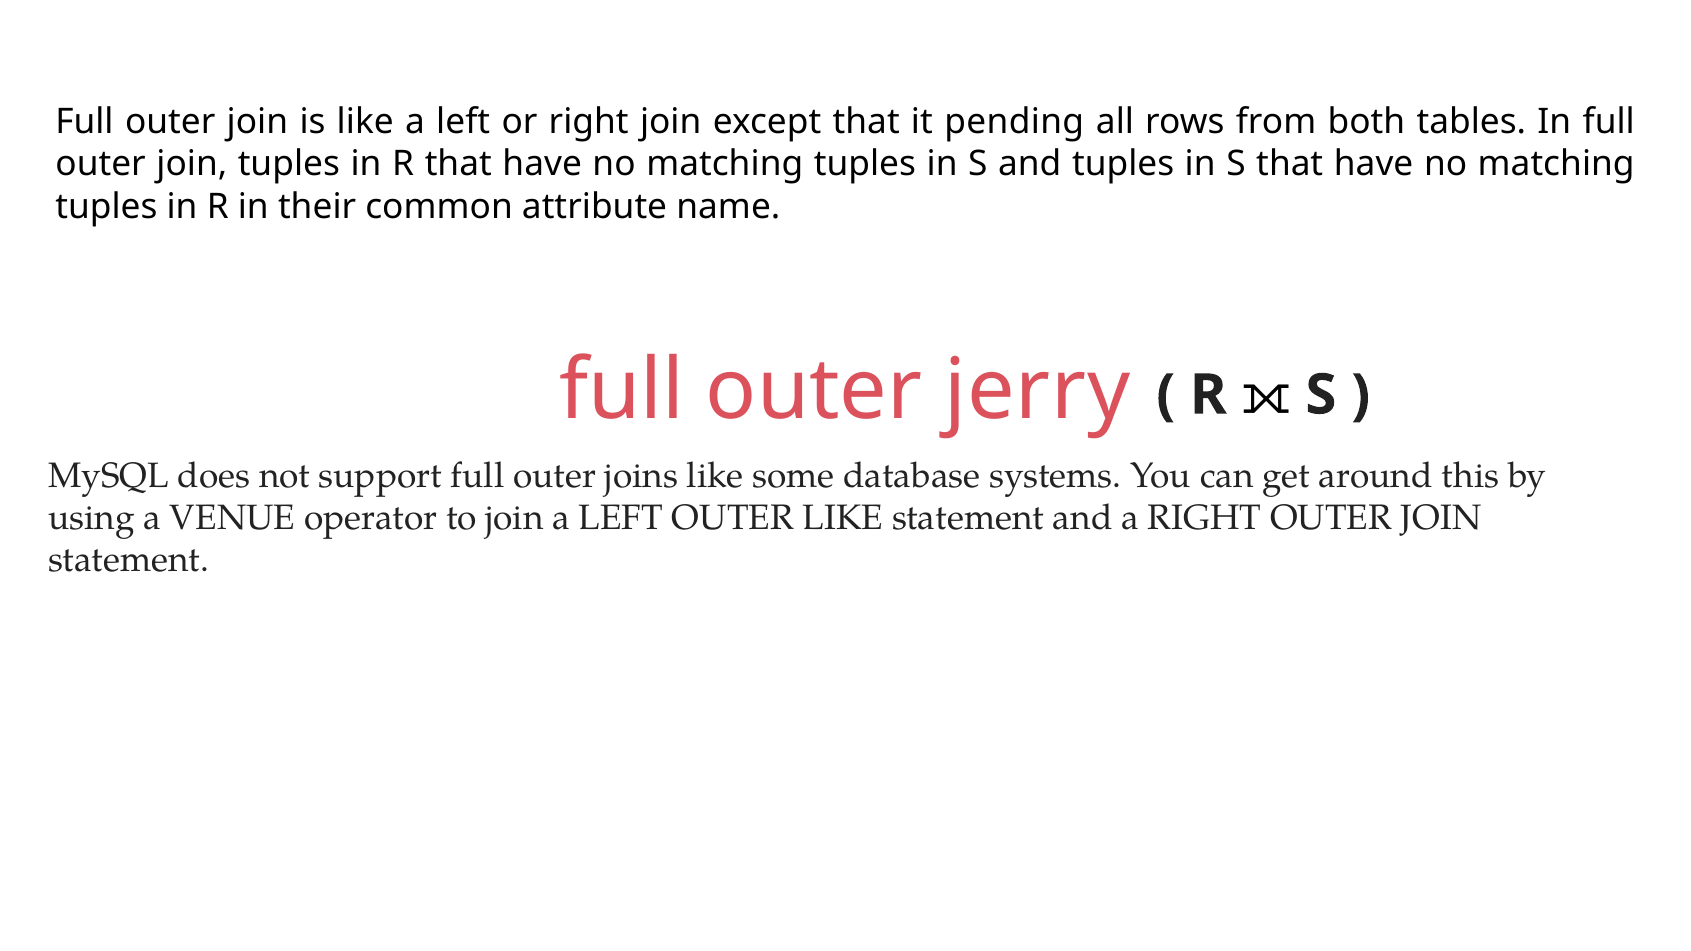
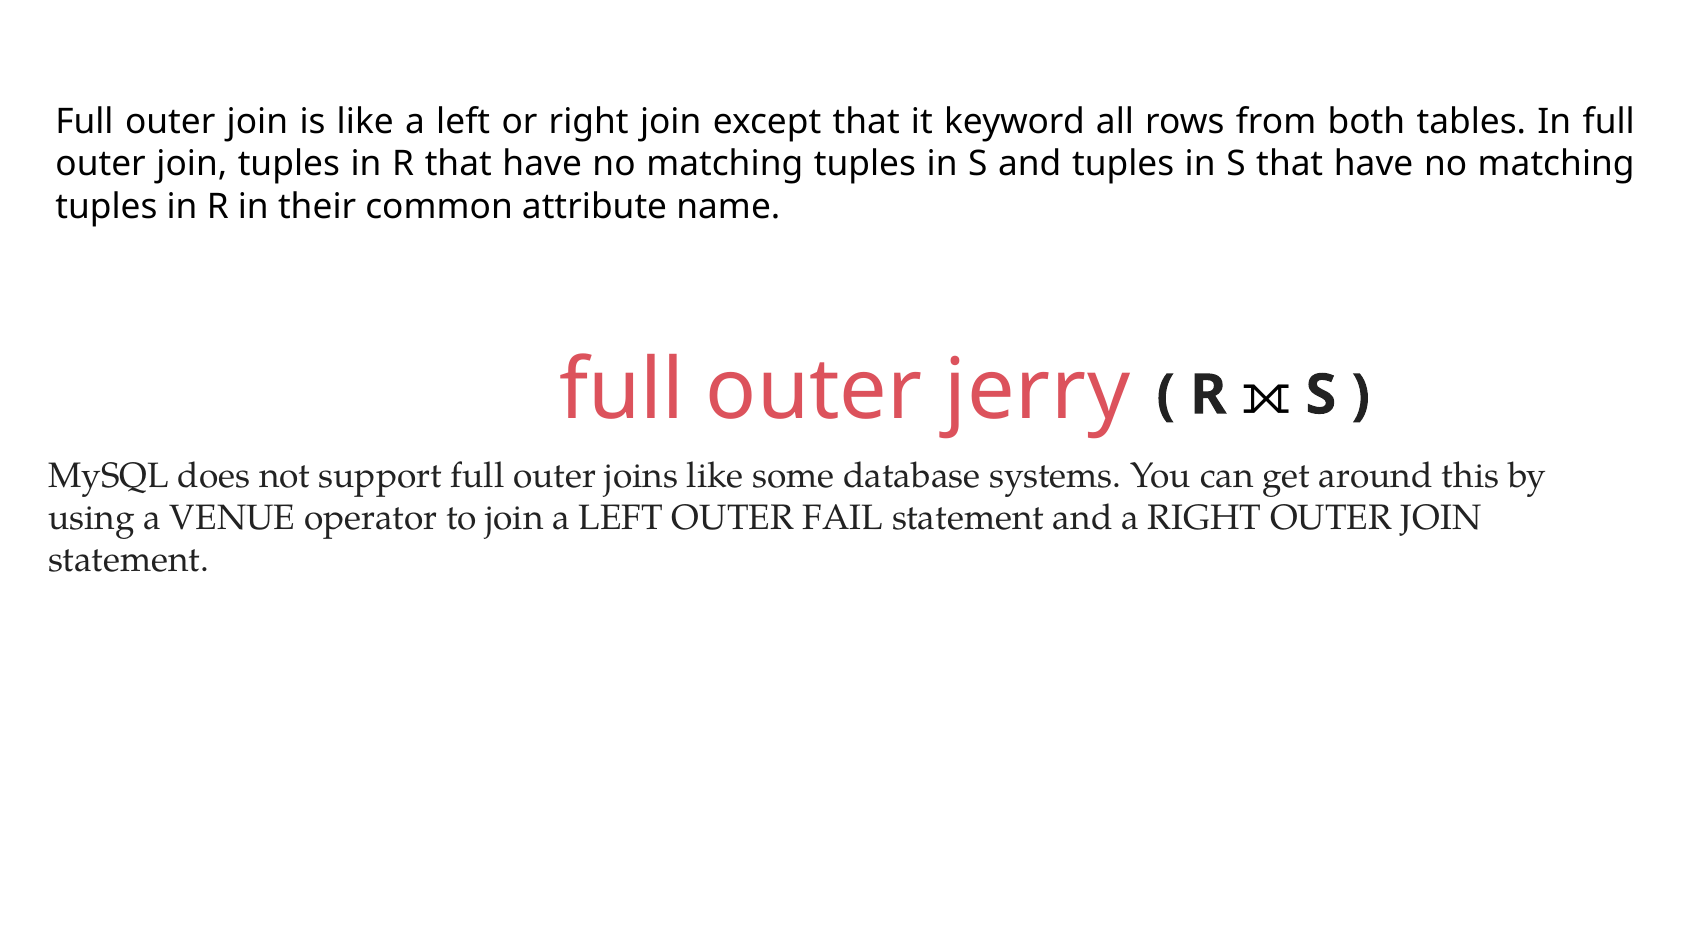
pending: pending -> keyword
OUTER LIKE: LIKE -> FAIL
